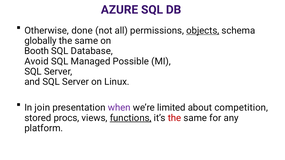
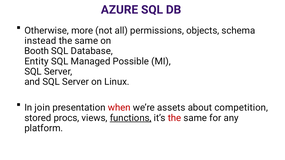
done: done -> more
objects underline: present -> none
globally: globally -> instead
Avoid: Avoid -> Entity
when colour: purple -> red
limited: limited -> assets
